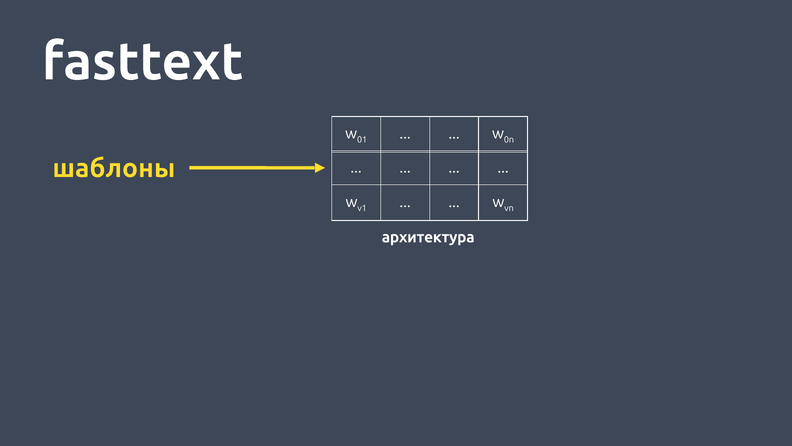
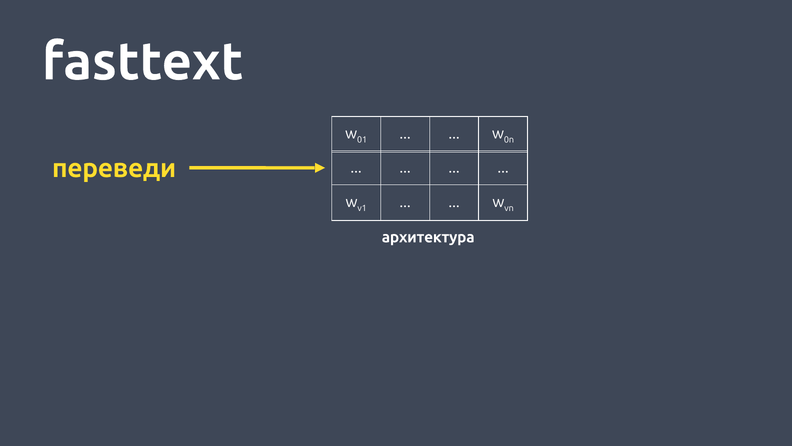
шаблоны: шаблоны -> переведи
